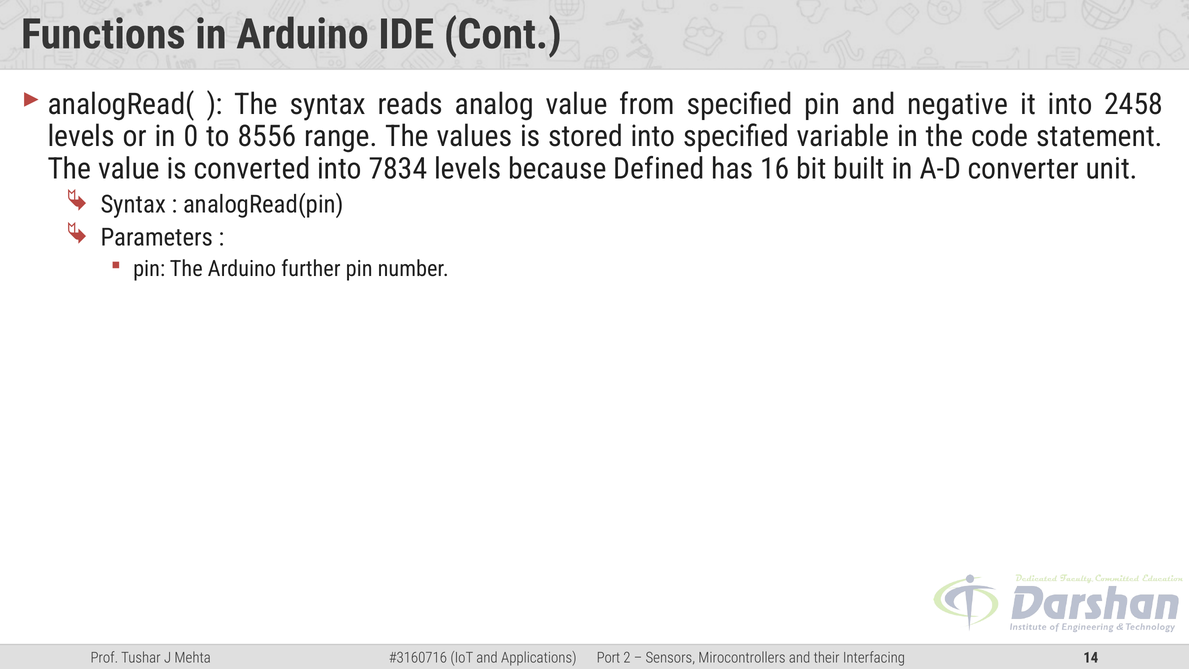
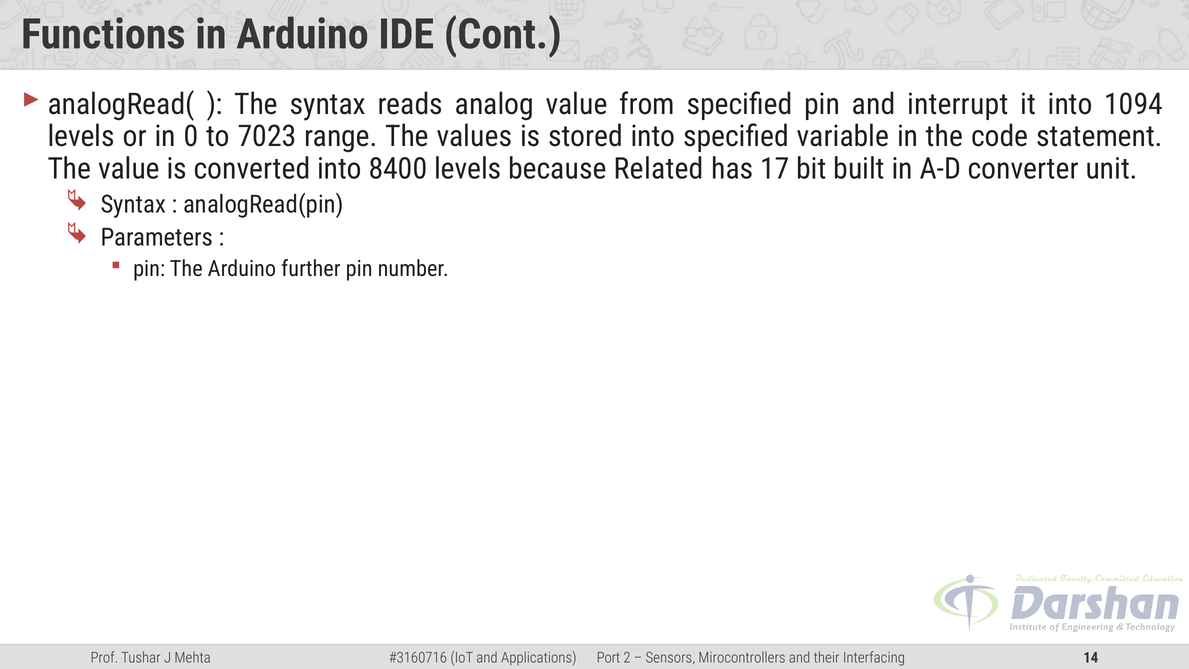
negative: negative -> interrupt
2458: 2458 -> 1094
8556: 8556 -> 7023
7834: 7834 -> 8400
Defined: Defined -> Related
16: 16 -> 17
